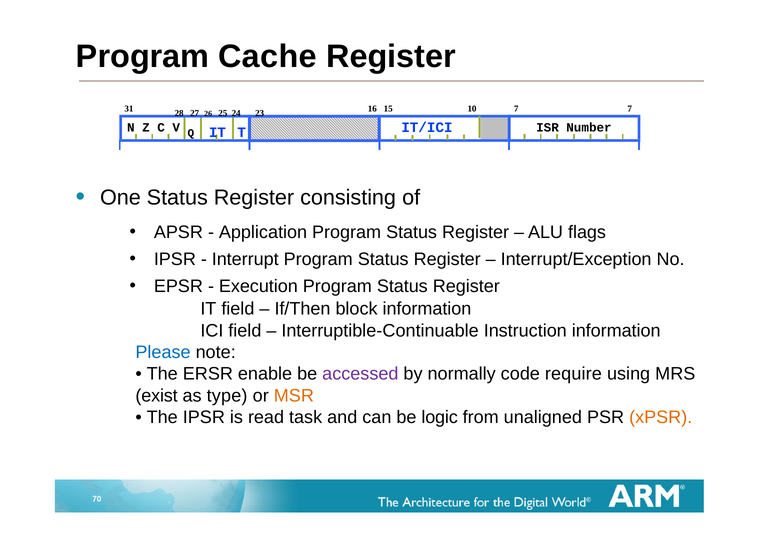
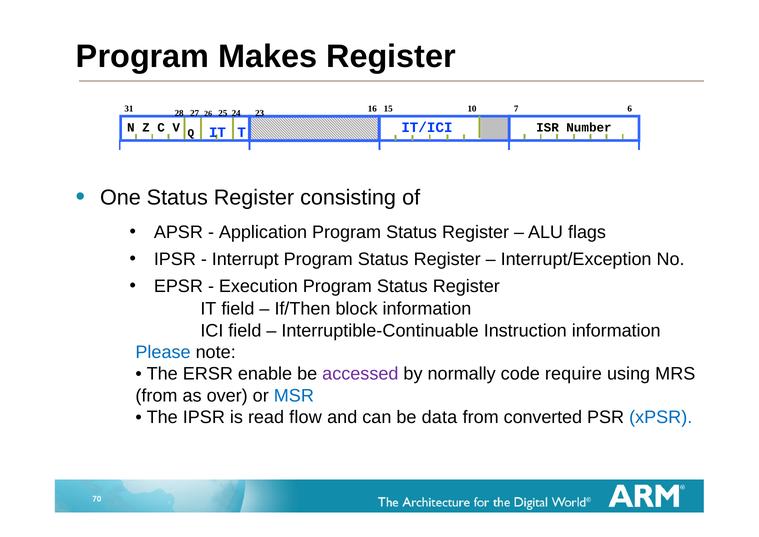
Cache: Cache -> Makes
15 7: 7 -> 6
exist at (157, 395): exist -> from
type: type -> over
MSR colour: orange -> blue
task: task -> flow
logic: logic -> data
unaligned: unaligned -> converted
xPSR colour: orange -> blue
